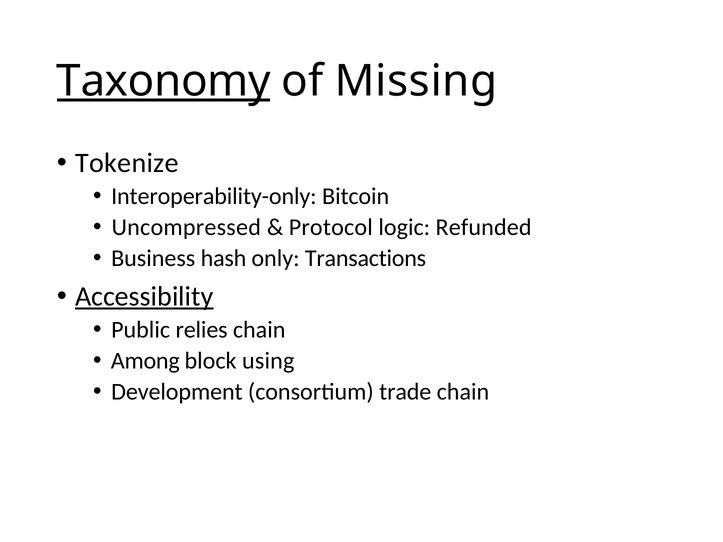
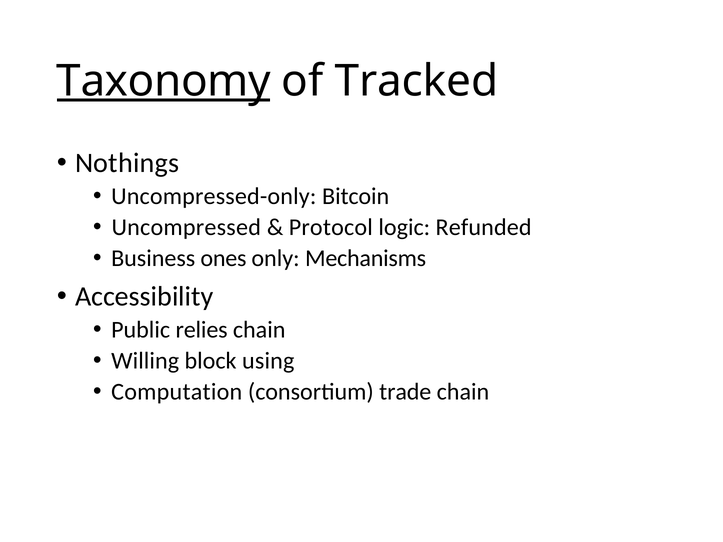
Missing: Missing -> Tracked
Tokenize: Tokenize -> Nothings
Interoperability-only: Interoperability-only -> Uncompressed-only
hash: hash -> ones
Transactions: Transactions -> Mechanisms
Accessibility underline: present -> none
Among: Among -> Willing
Development: Development -> Computation
